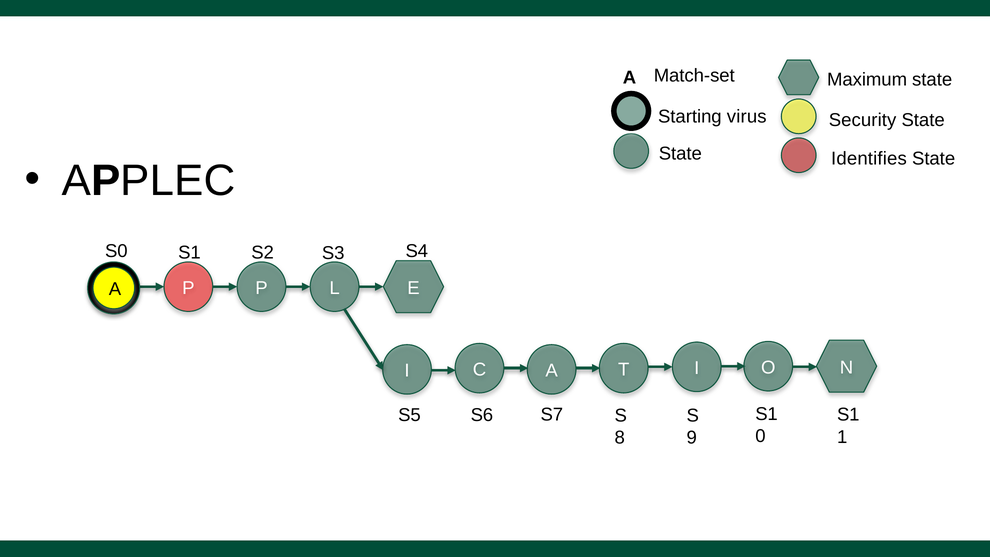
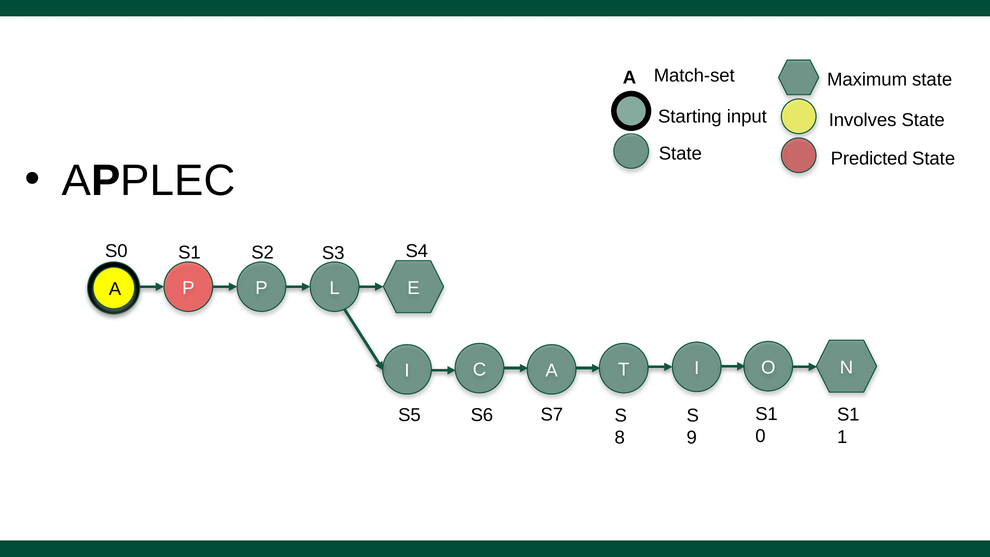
virus: virus -> input
Security: Security -> Involves
Identifies: Identifies -> Predicted
